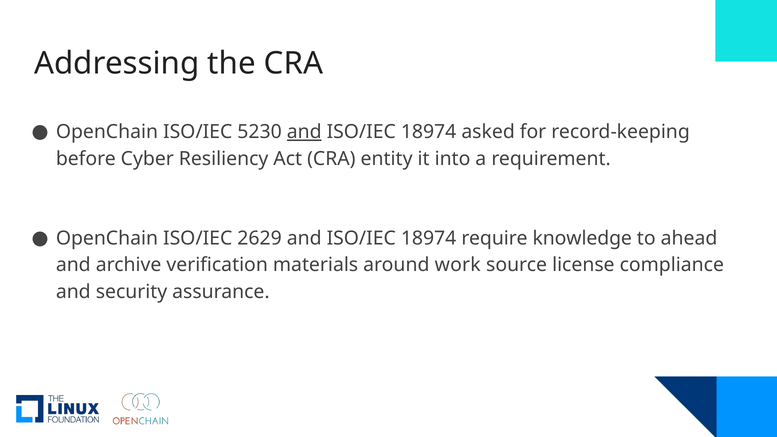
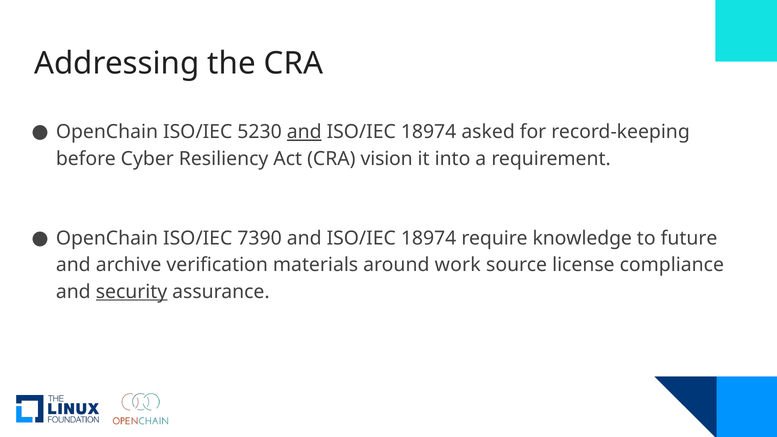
entity: entity -> vision
2629: 2629 -> 7390
ahead: ahead -> future
security underline: none -> present
